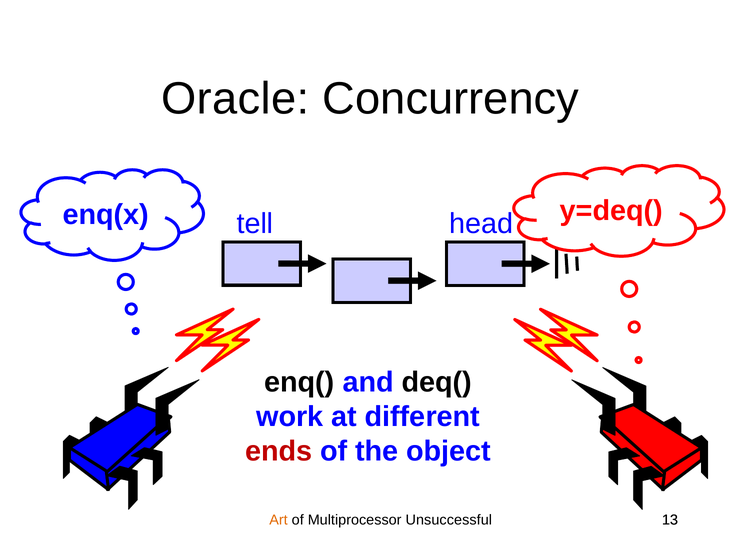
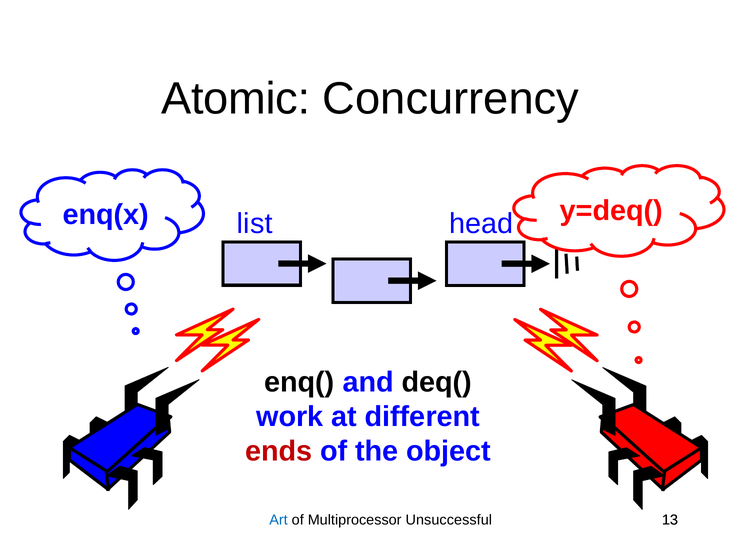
Oracle: Oracle -> Atomic
tell: tell -> list
Art colour: orange -> blue
